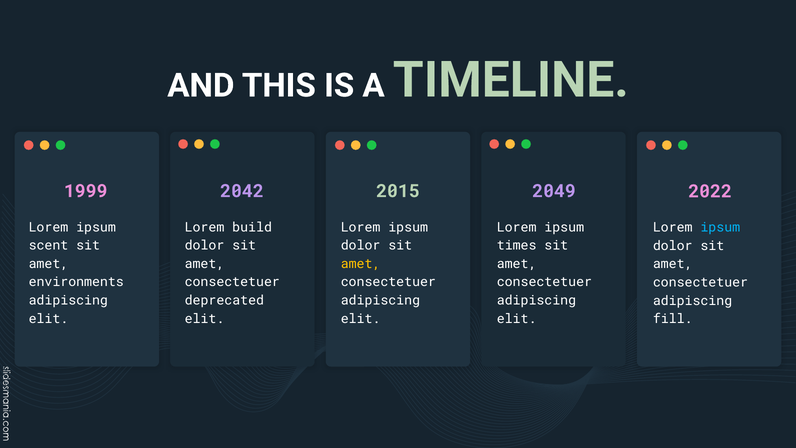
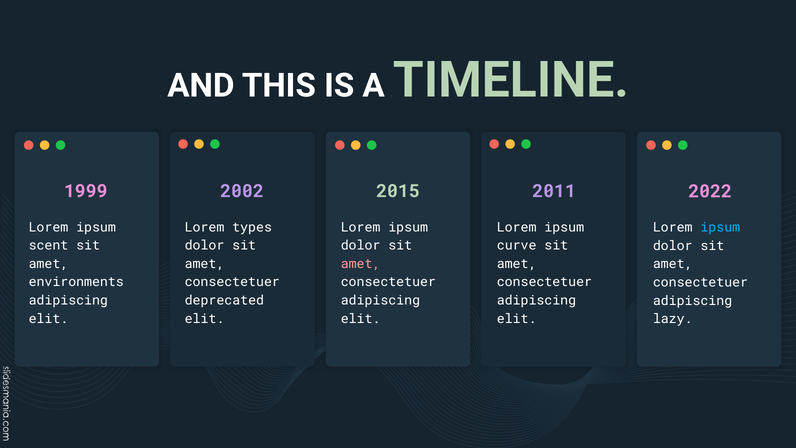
2042: 2042 -> 2002
2049: 2049 -> 2011
build: build -> types
times: times -> curve
amet at (361, 264) colour: yellow -> pink
fill: fill -> lazy
